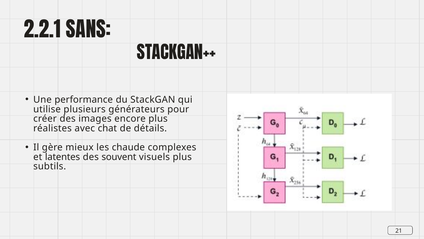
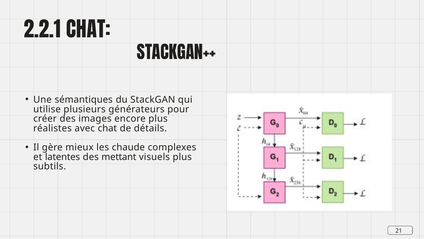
2.2.1 SANS: SANS -> CHAT
performance: performance -> sémantiques
souvent: souvent -> mettant
